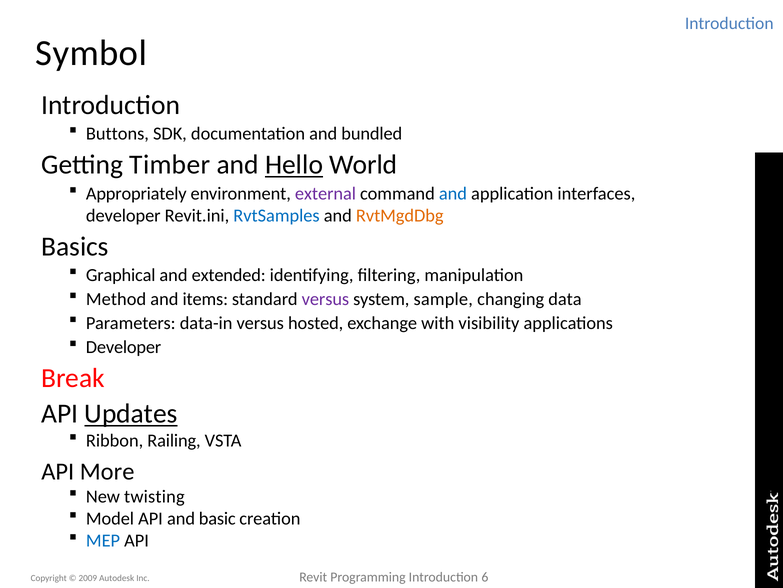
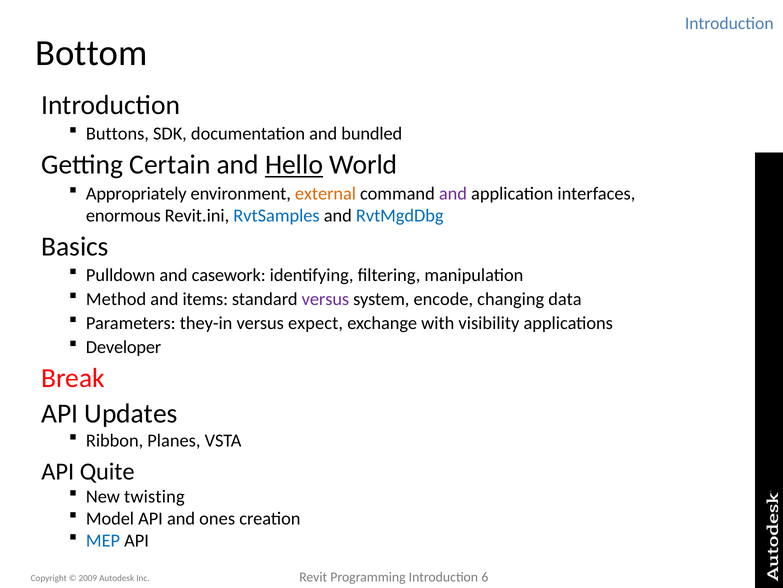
Symbol: Symbol -> Bottom
Timber: Timber -> Certain
external colour: purple -> orange
and at (453, 193) colour: blue -> purple
developer at (123, 215): developer -> enormous
RvtMgdDbg colour: orange -> blue
Graphical: Graphical -> Pulldown
extended: extended -> casework
sample: sample -> encode
data-in: data-in -> they-in
hosted: hosted -> expect
Updates underline: present -> none
Railing: Railing -> Planes
More: More -> Quite
basic: basic -> ones
